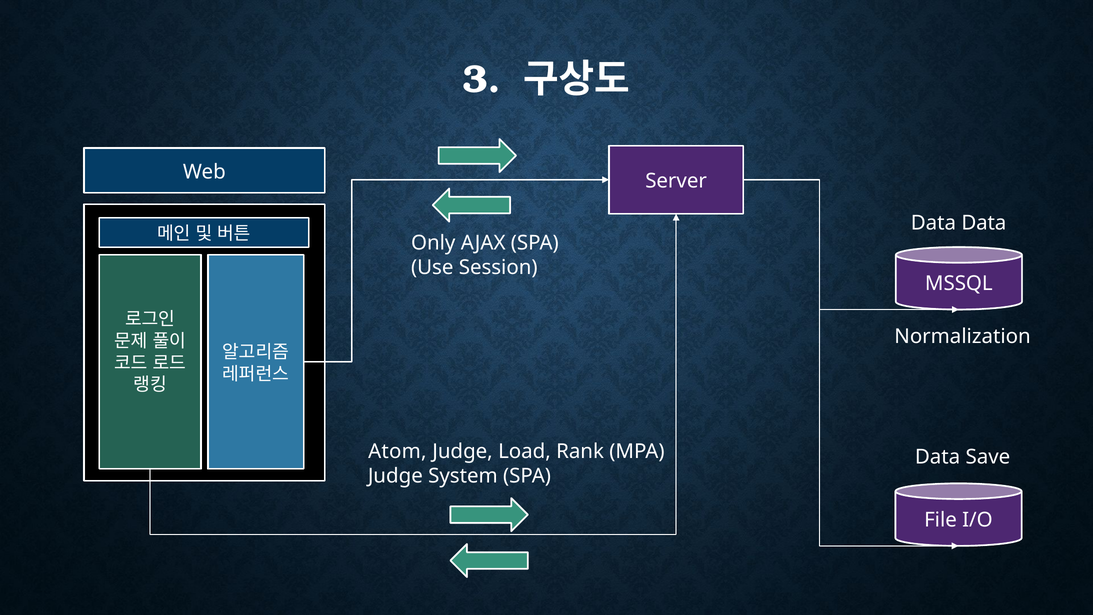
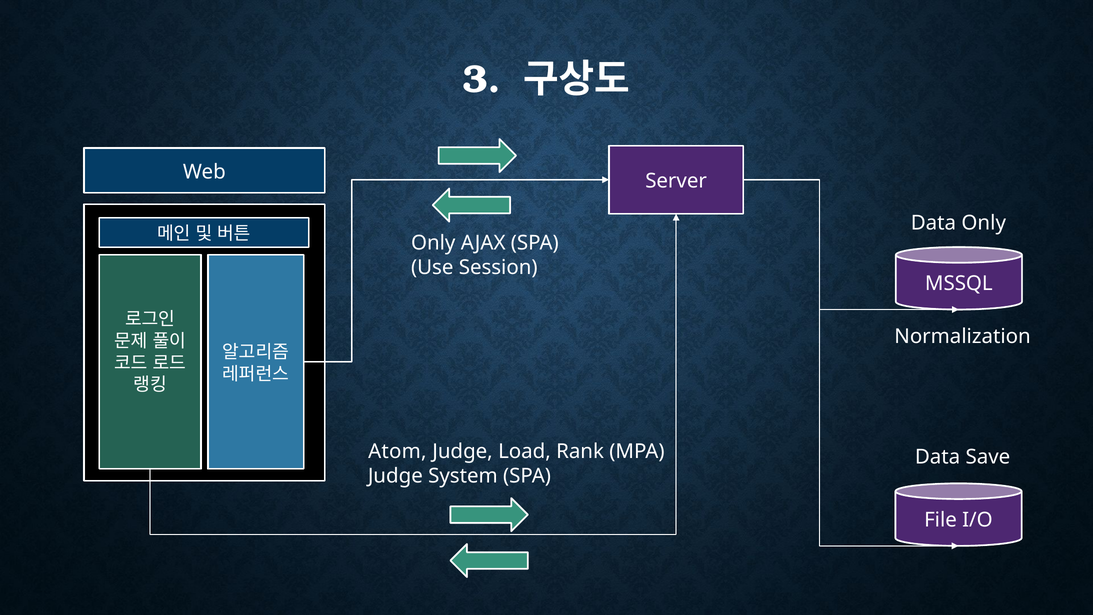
Data at (984, 223): Data -> Only
